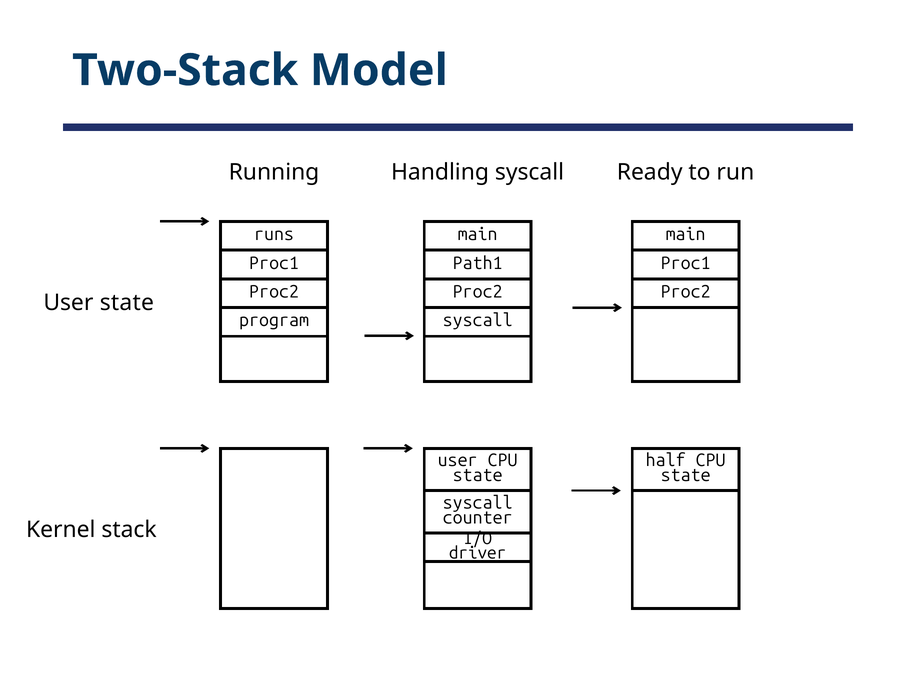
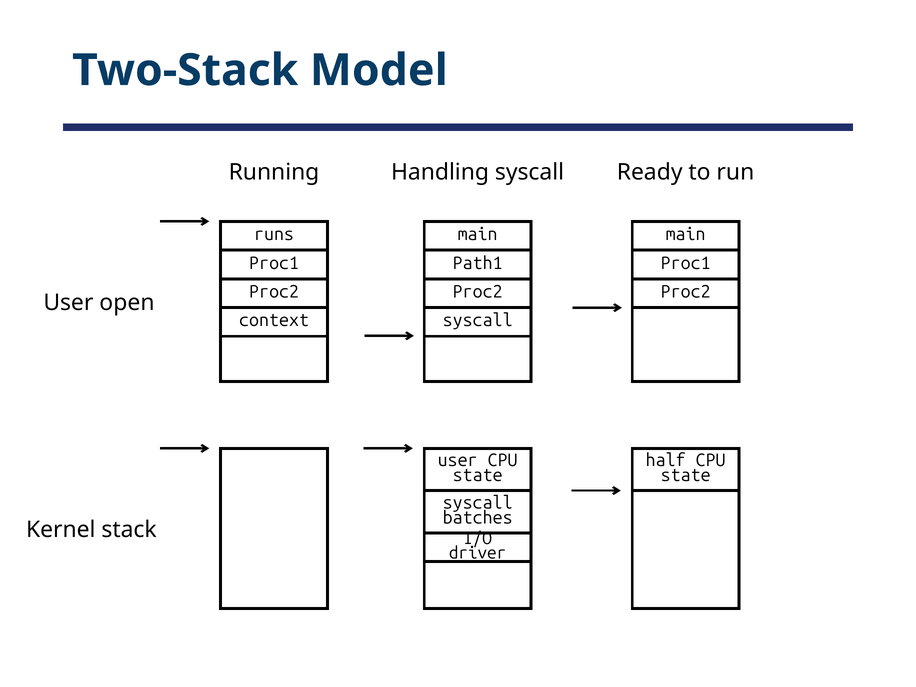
User state: state -> open
program: program -> context
counter: counter -> batches
